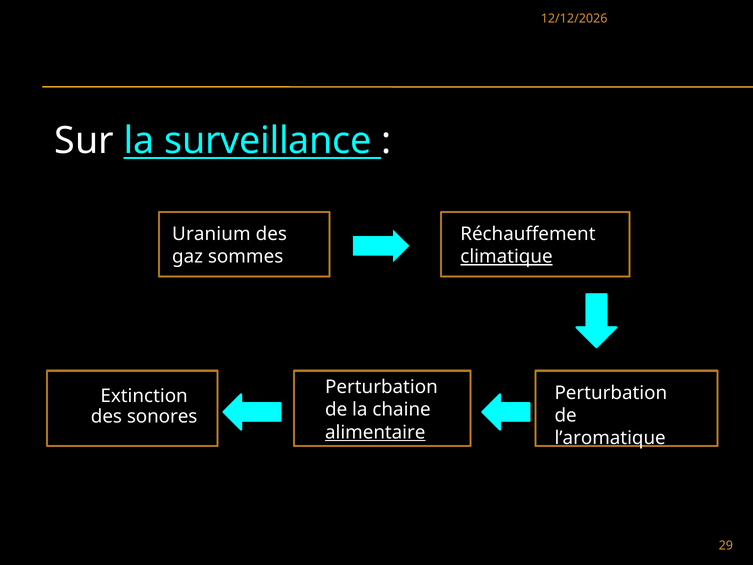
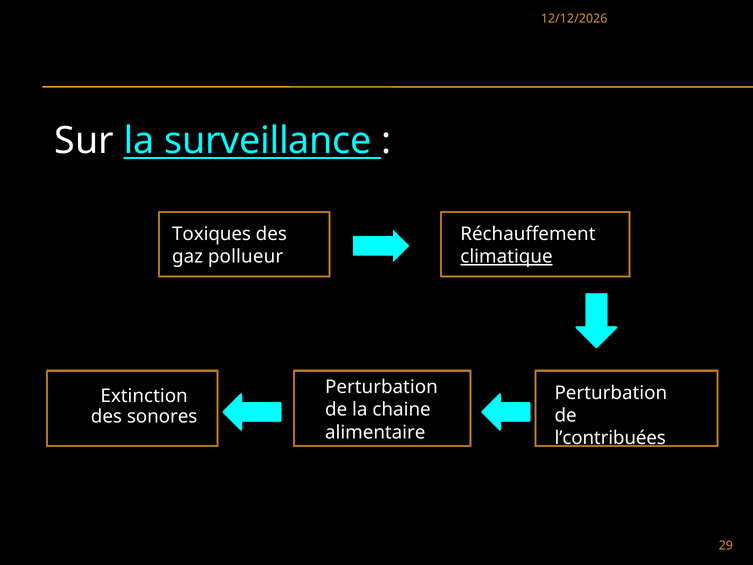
Uranium: Uranium -> Toxiques
sommes: sommes -> pollueur
alimentaire underline: present -> none
l’aromatique: l’aromatique -> l’contribuées
